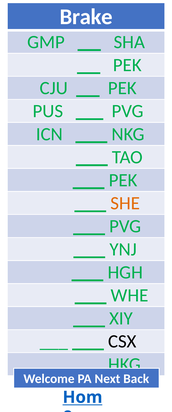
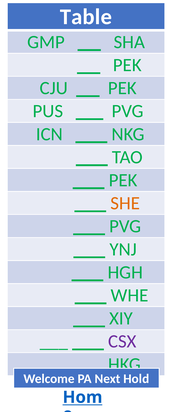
Brake: Brake -> Table
CSX colour: black -> purple
Back: Back -> Hold
